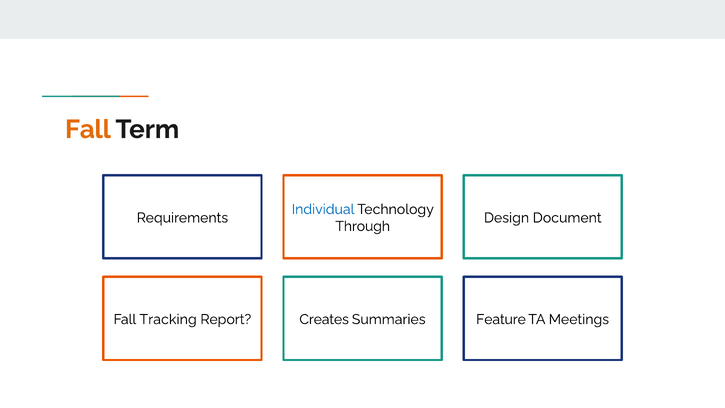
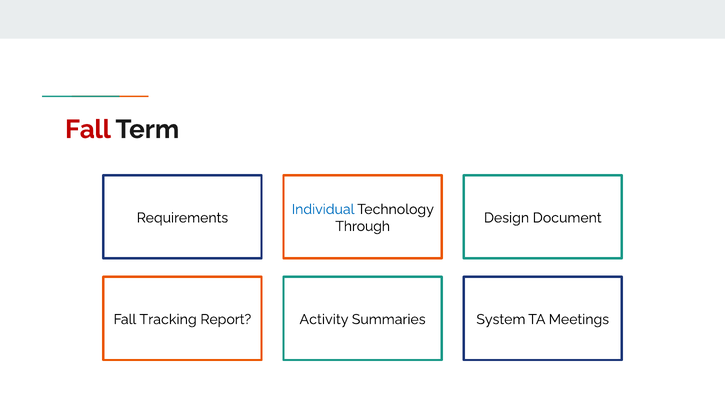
Fall at (88, 129) colour: orange -> red
Creates: Creates -> Activity
Feature: Feature -> System
